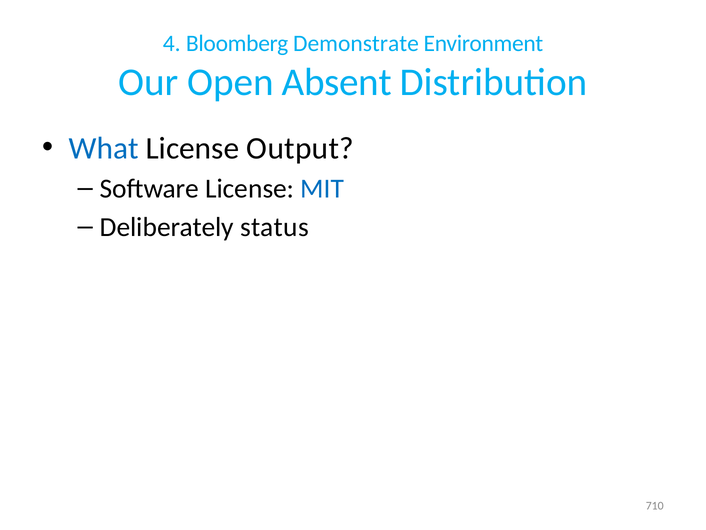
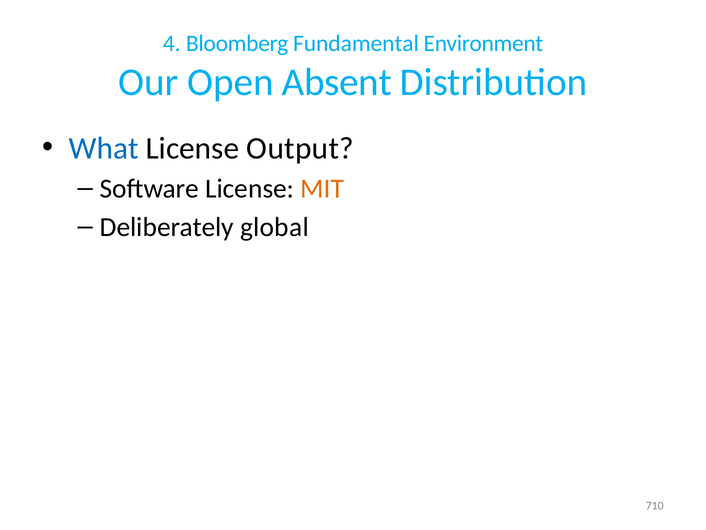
Demonstrate: Demonstrate -> Fundamental
MIT colour: blue -> orange
status: status -> global
